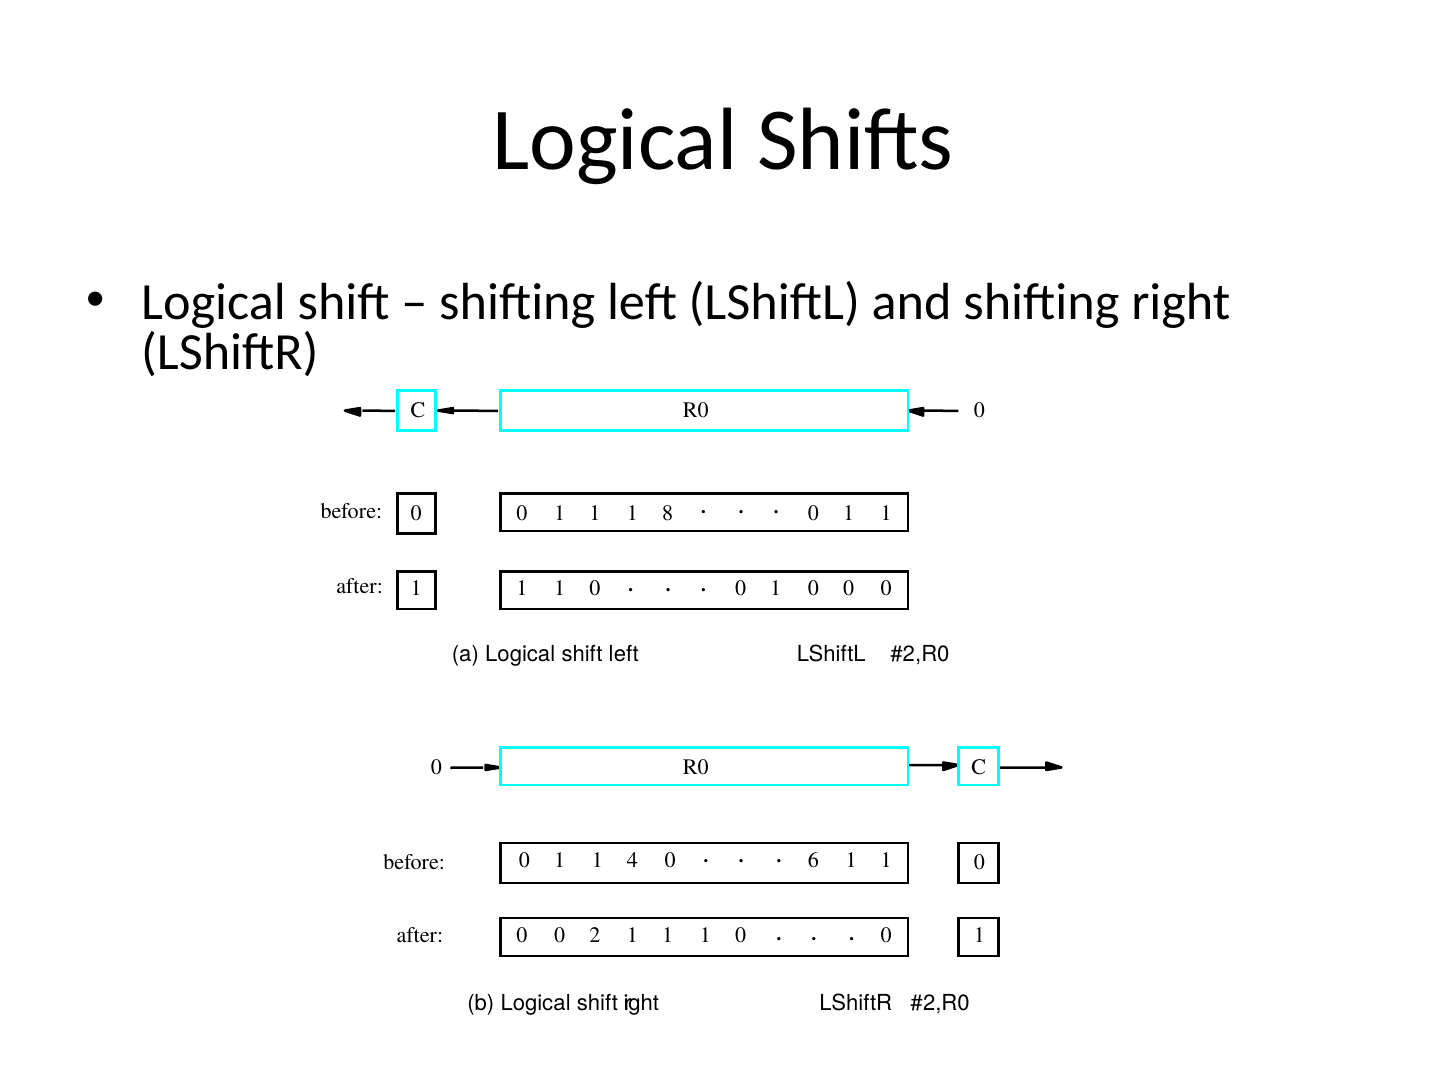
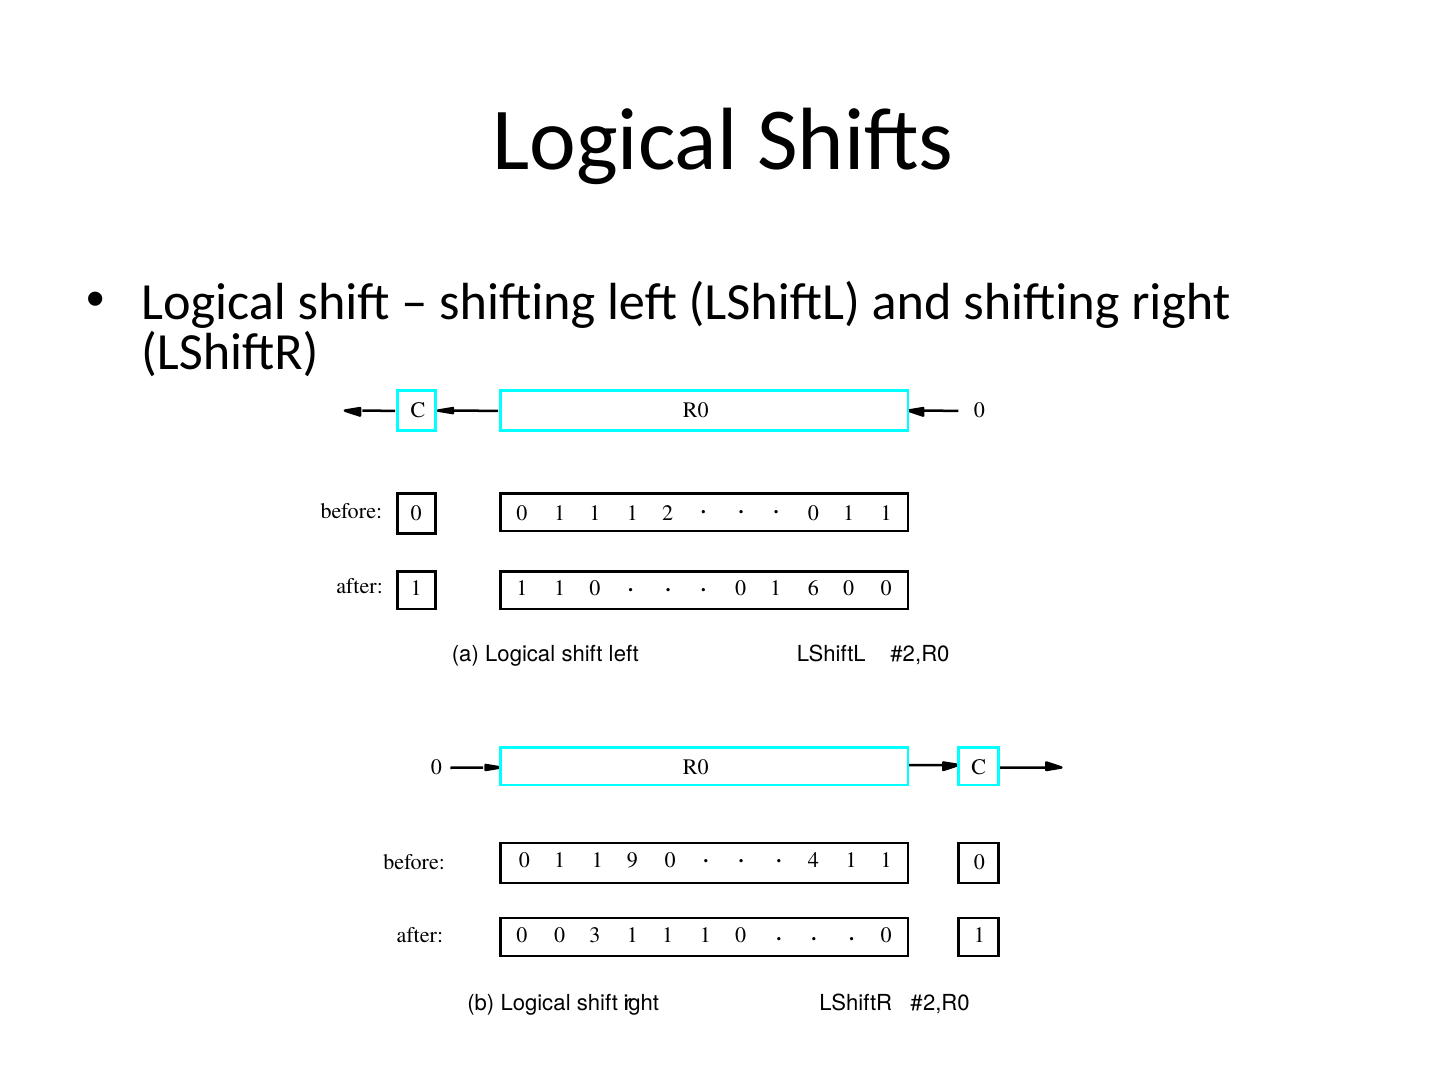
8: 8 -> 2
0 at (813, 589): 0 -> 6
4: 4 -> 9
6: 6 -> 4
2: 2 -> 3
